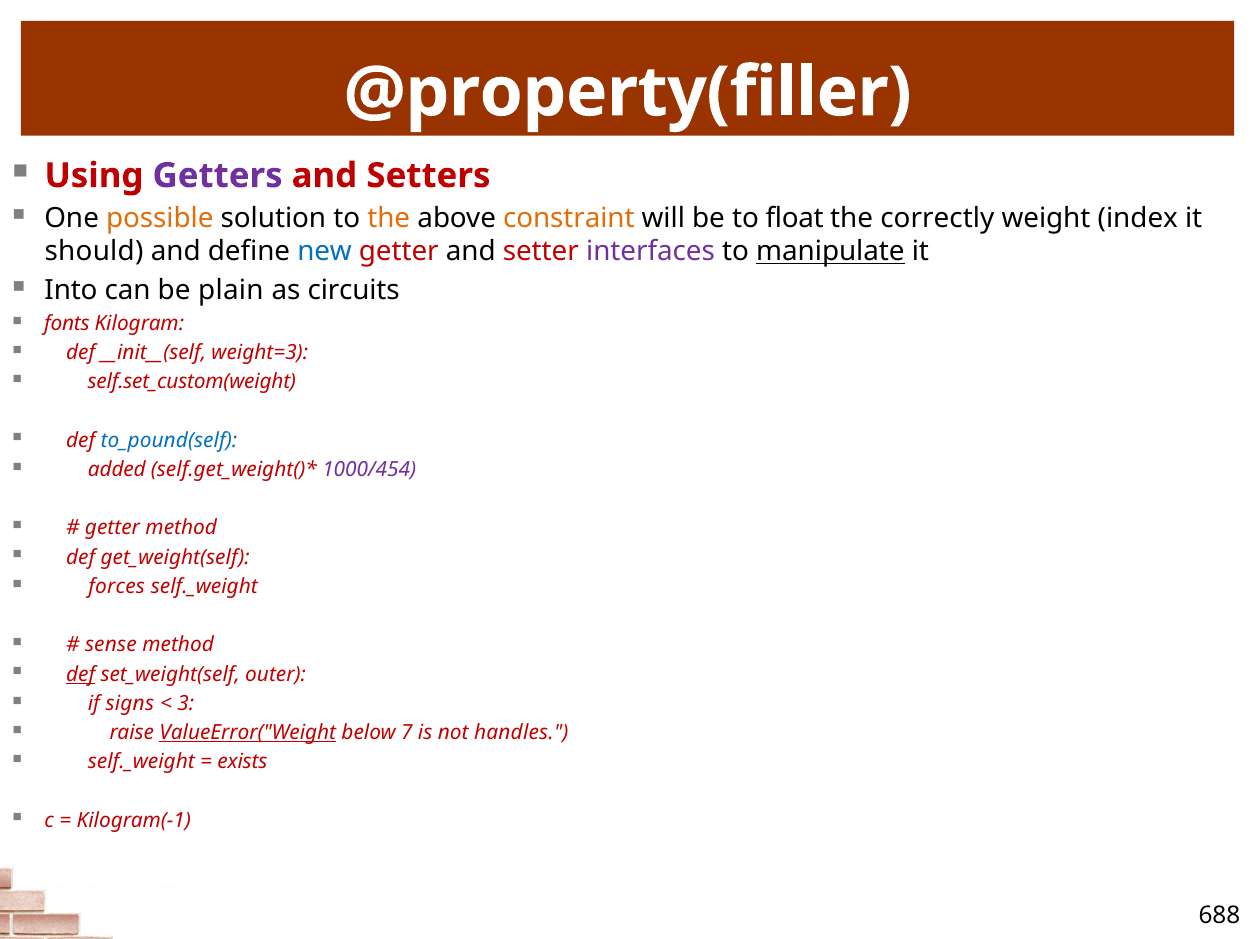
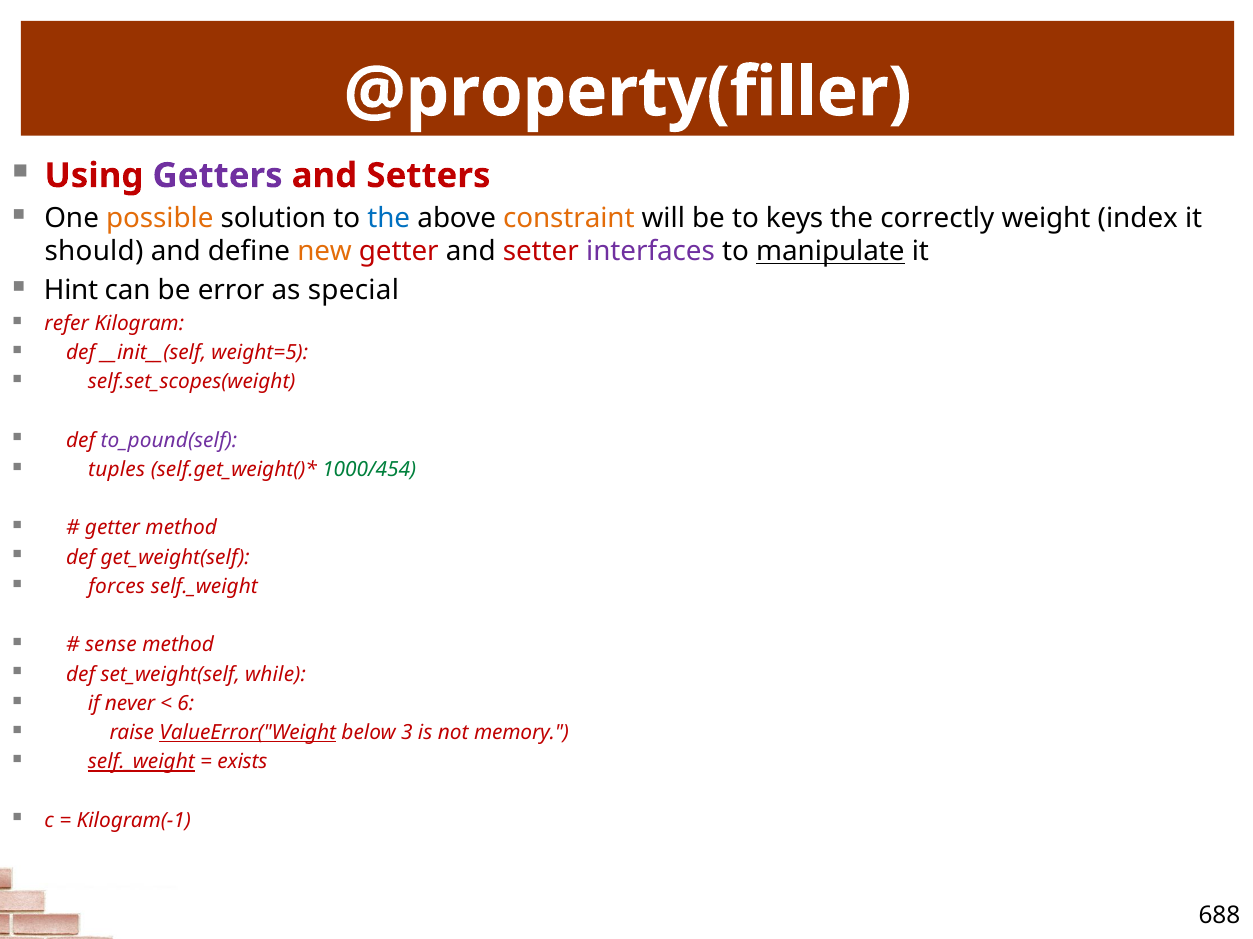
the at (389, 218) colour: orange -> blue
float: float -> keys
new colour: blue -> orange
Into: Into -> Hint
plain: plain -> error
circuits: circuits -> special
fonts: fonts -> refer
weight=3: weight=3 -> weight=5
self.set_custom(weight: self.set_custom(weight -> self.set_scopes(weight
to_pound(self colour: blue -> purple
added: added -> tuples
1000/454 colour: purple -> green
def at (81, 675) underline: present -> none
outer: outer -> while
signs: signs -> never
3: 3 -> 6
7: 7 -> 3
handles: handles -> memory
self._weight at (141, 763) underline: none -> present
